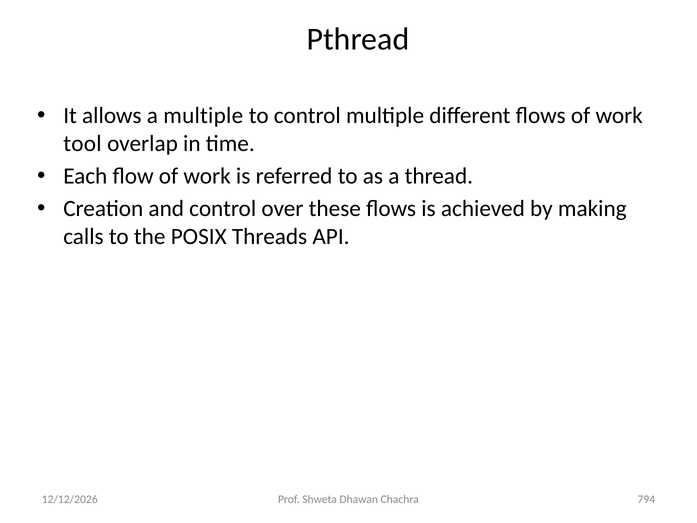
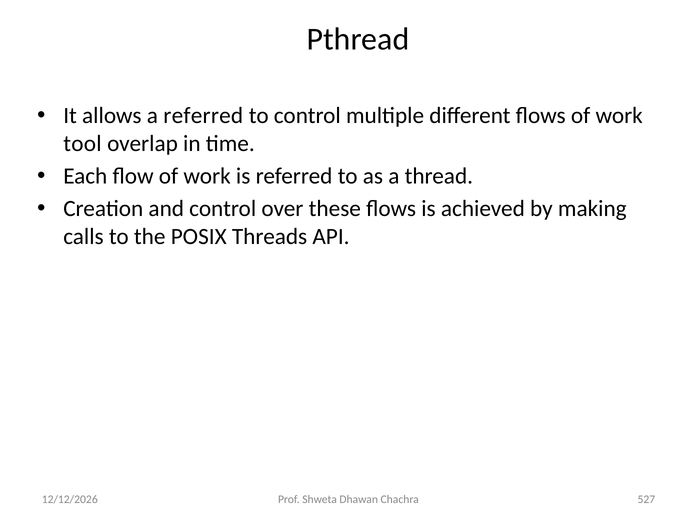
a multiple: multiple -> referred
794: 794 -> 527
